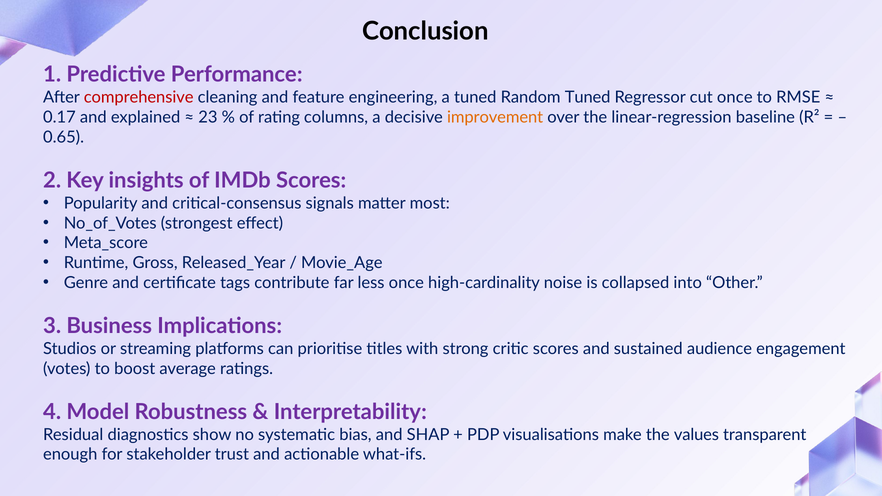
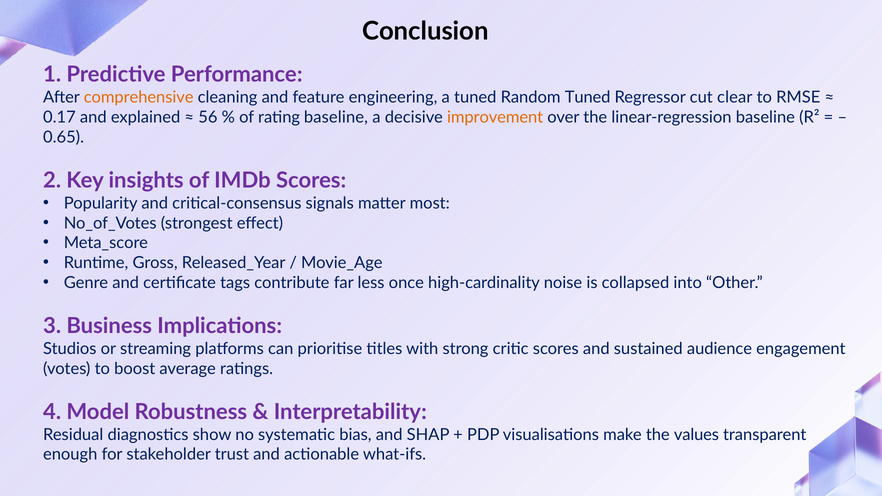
comprehensive colour: red -> orange
cut once: once -> clear
23: 23 -> 56
rating columns: columns -> baseline
